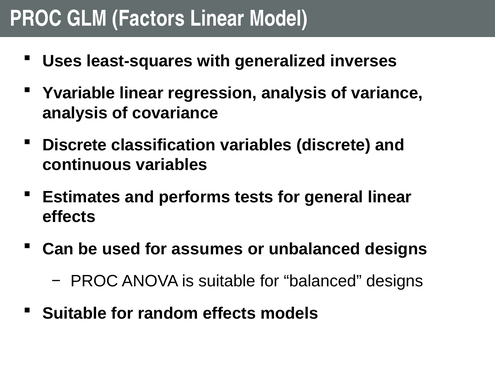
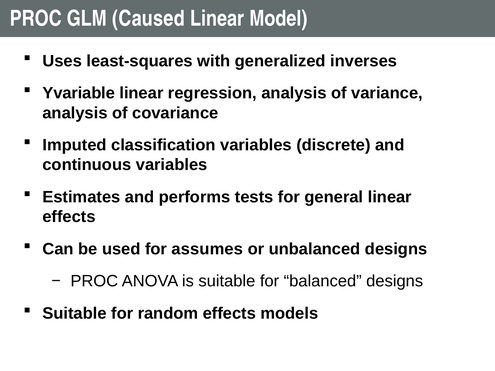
Factors: Factors -> Caused
Discrete at (75, 145): Discrete -> Imputed
